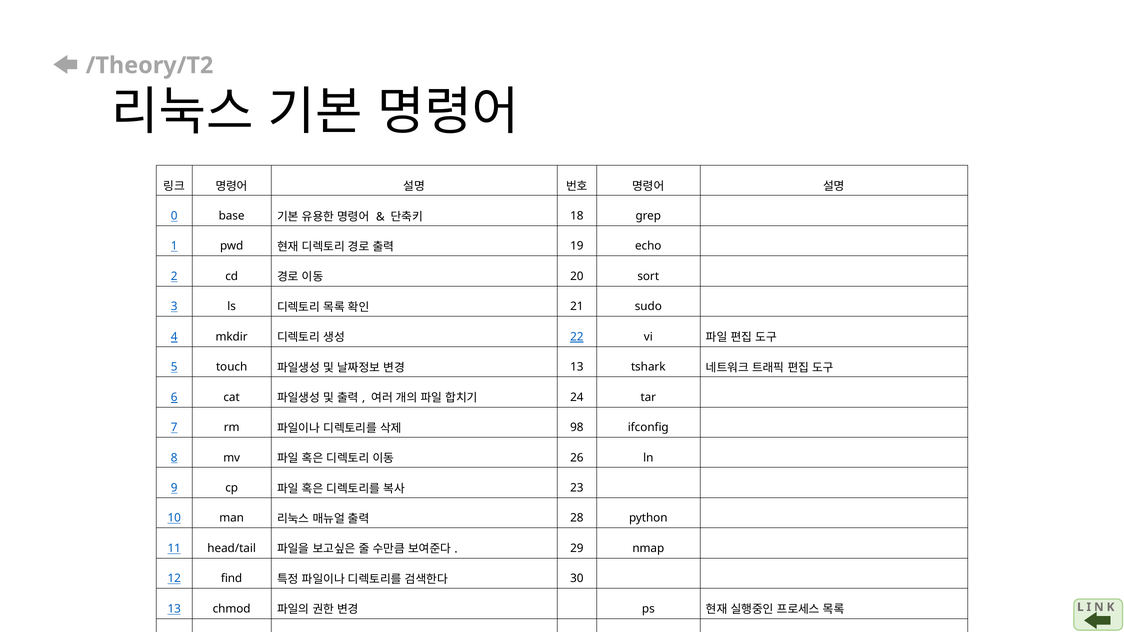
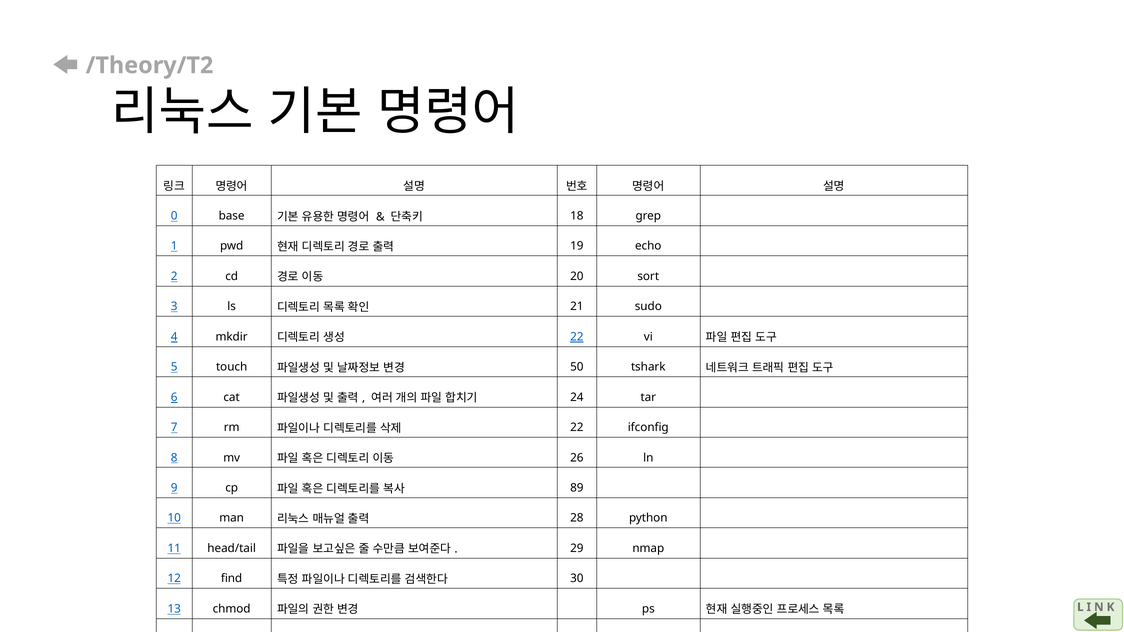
13 at (577, 367): 13 -> 50
98 at (577, 428): 98 -> 22
23: 23 -> 89
